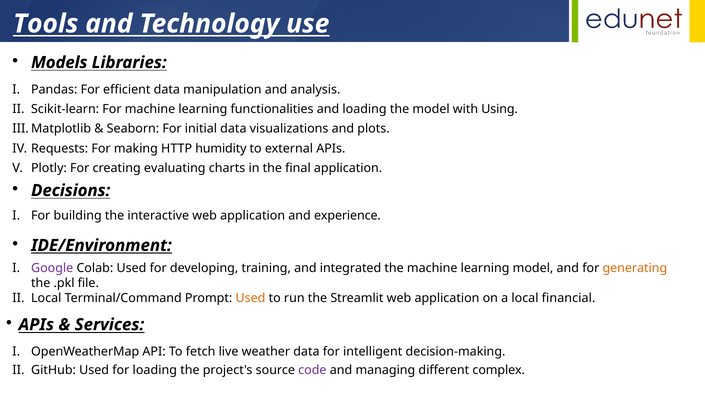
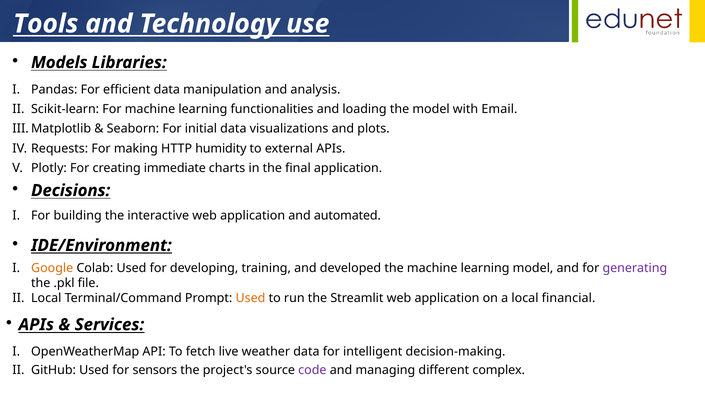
Using: Using -> Email
evaluating: evaluating -> immediate
experience: experience -> automated
Google colour: purple -> orange
integrated: integrated -> developed
generating colour: orange -> purple
for loading: loading -> sensors
